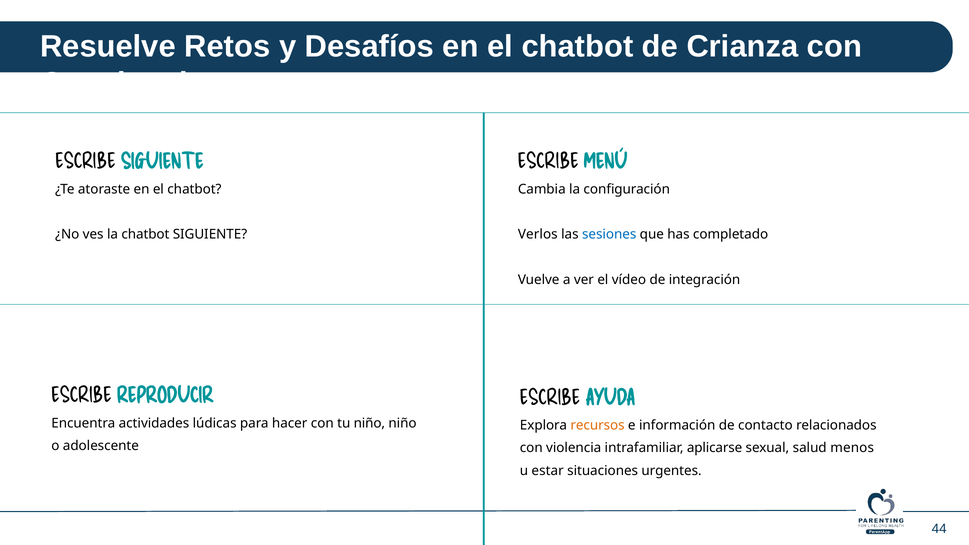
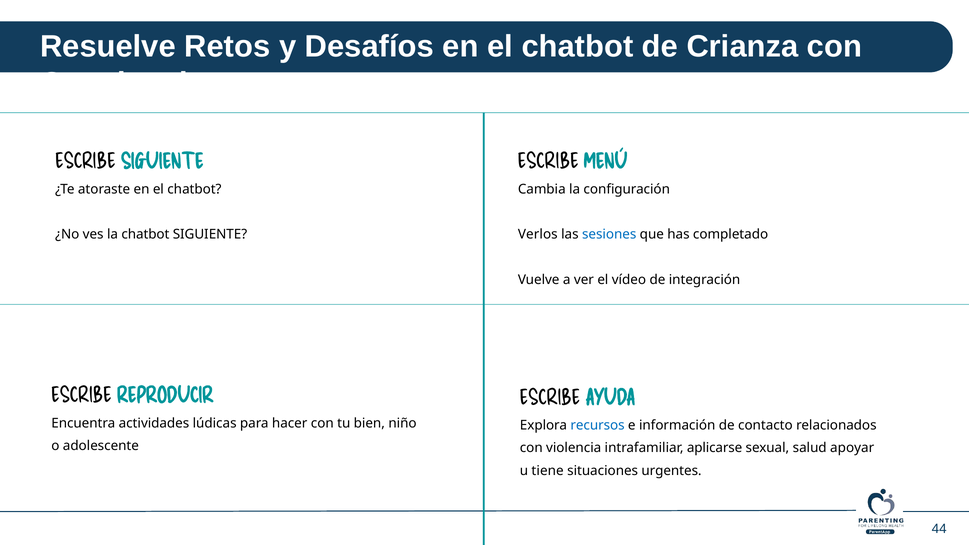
tu niño: niño -> bien
recursos colour: orange -> blue
menos: menos -> apoyar
estar: estar -> tiene
